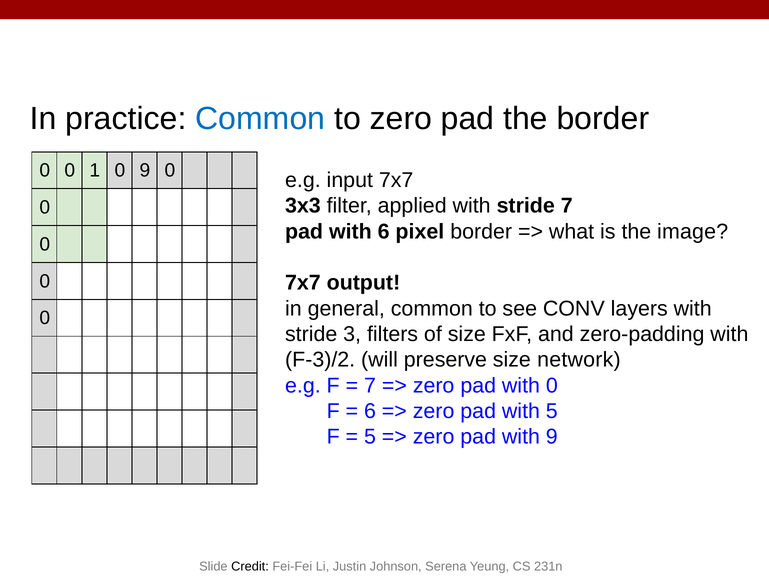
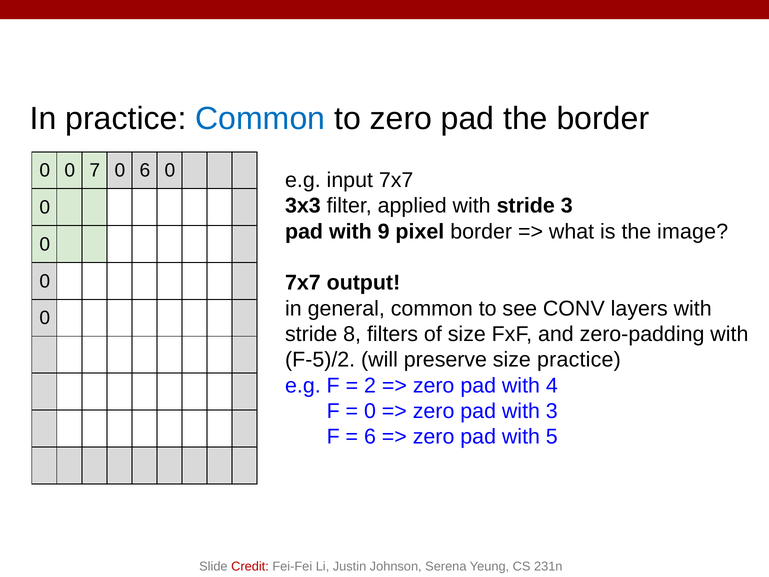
1: 1 -> 7
0 9: 9 -> 6
stride 7: 7 -> 3
with 6: 6 -> 9
3: 3 -> 8
F-3)/2: F-3)/2 -> F-5)/2
size network: network -> practice
7 at (370, 385): 7 -> 2
with 0: 0 -> 4
6 at (370, 411): 6 -> 0
with 5: 5 -> 3
5 at (370, 437): 5 -> 6
with 9: 9 -> 5
Credit colour: black -> red
